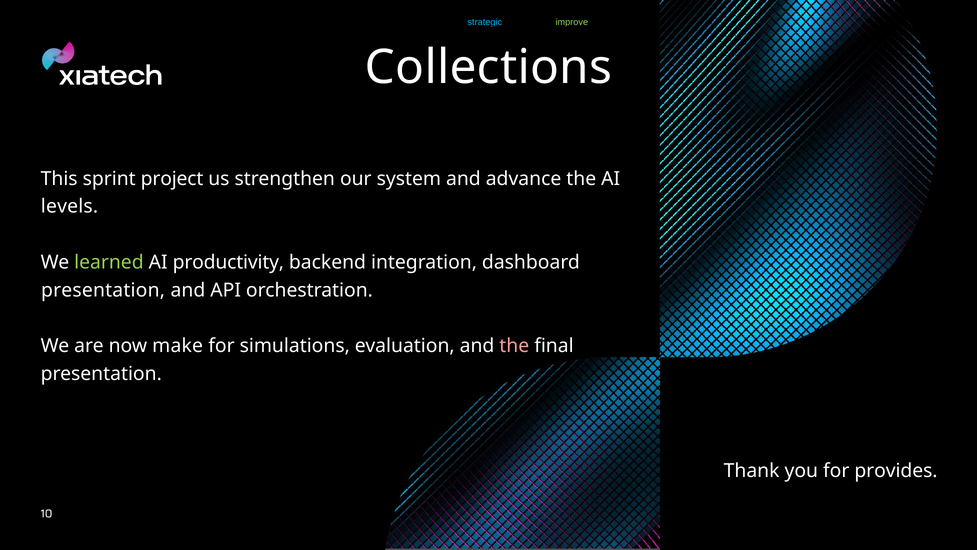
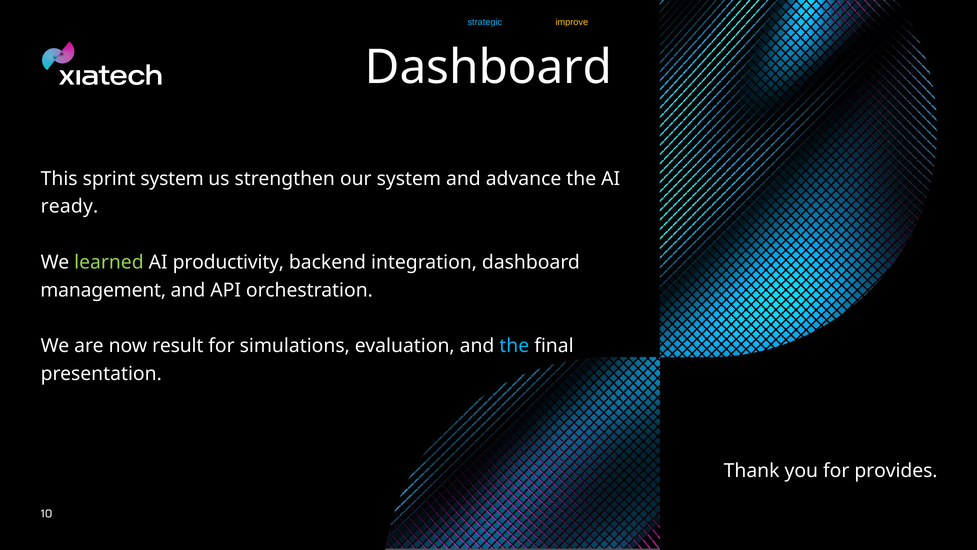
improve at (572, 22) colour: light green -> yellow
Collections at (488, 67): Collections -> Dashboard
sprint project: project -> system
levels: levels -> ready
presentation at (103, 290): presentation -> management
now make: make -> result
the at (514, 346) colour: pink -> light blue
